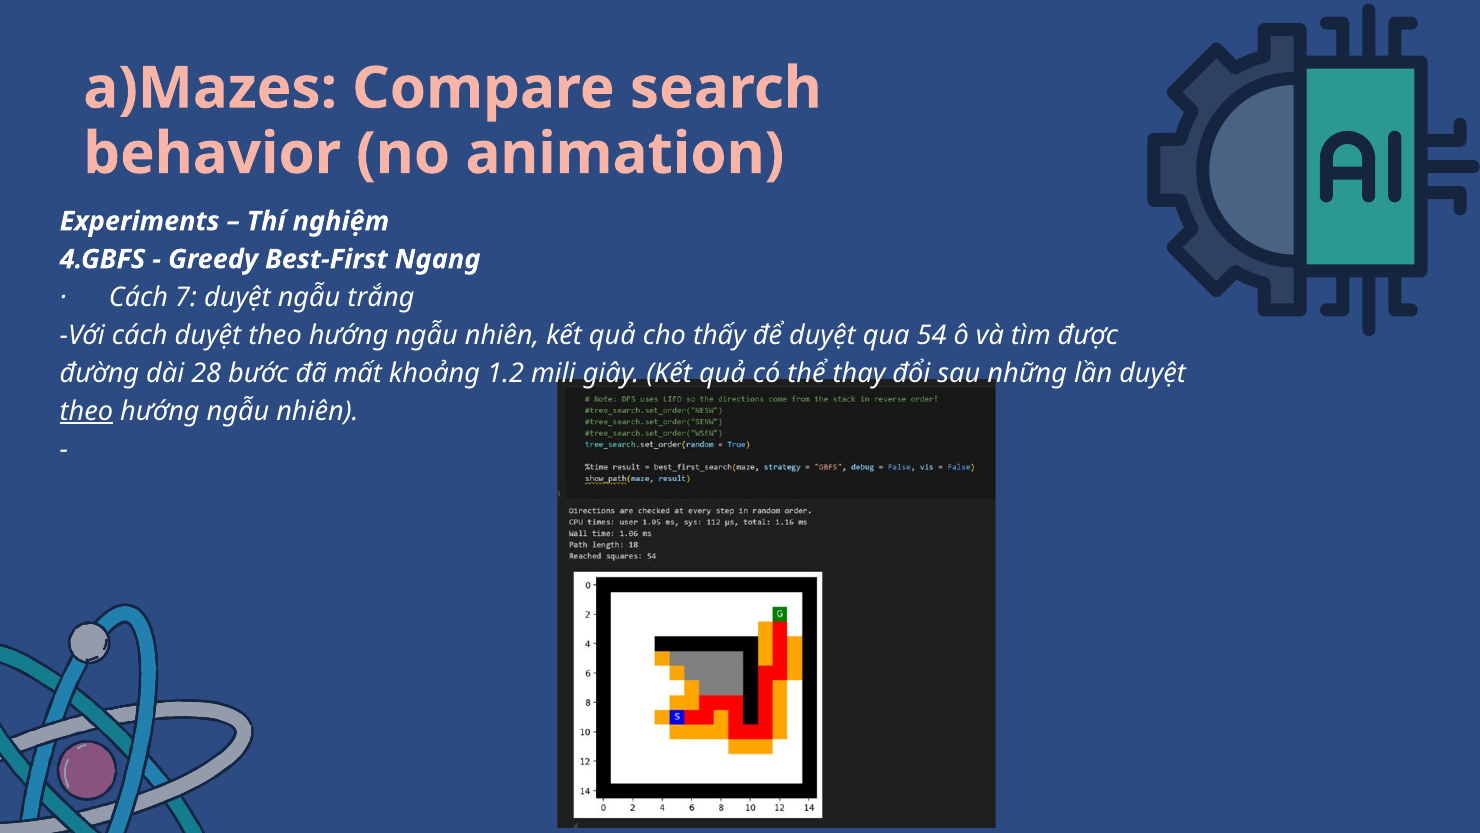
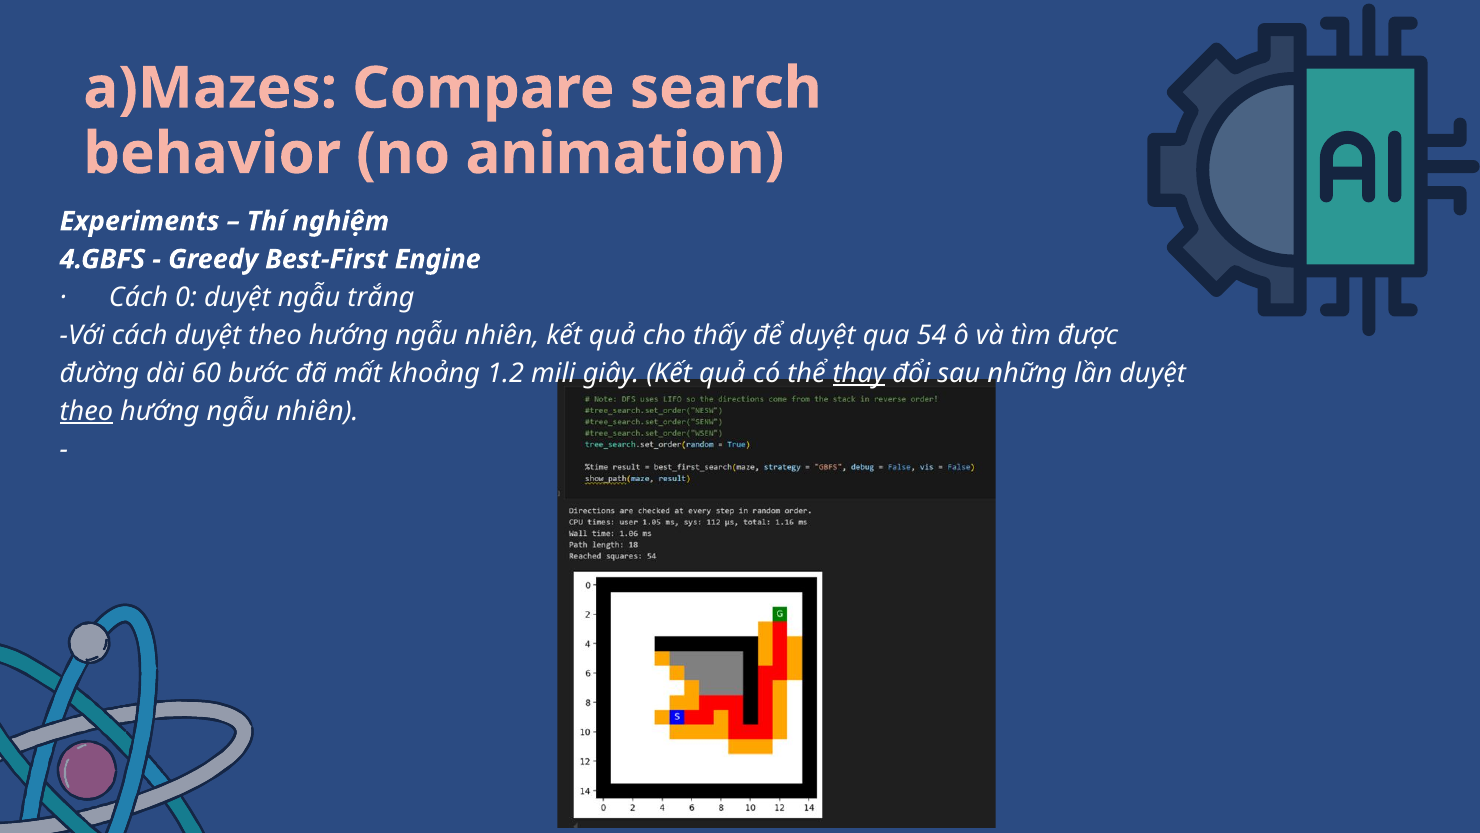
Ngang: Ngang -> Engine
7: 7 -> 0
28: 28 -> 60
thay underline: none -> present
